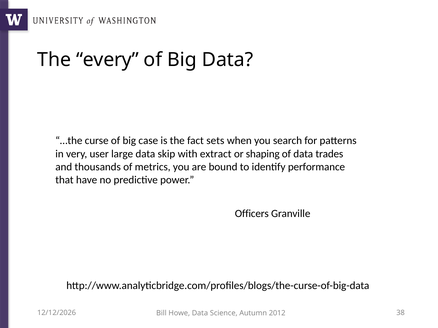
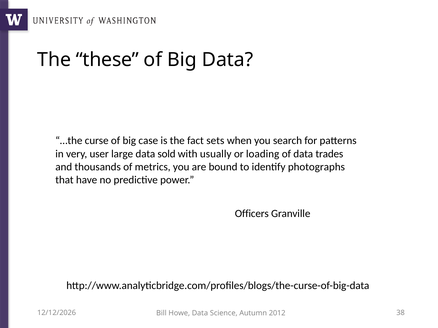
every: every -> these
skip: skip -> sold
extract: extract -> usually
shaping: shaping -> loading
performance: performance -> photographs
